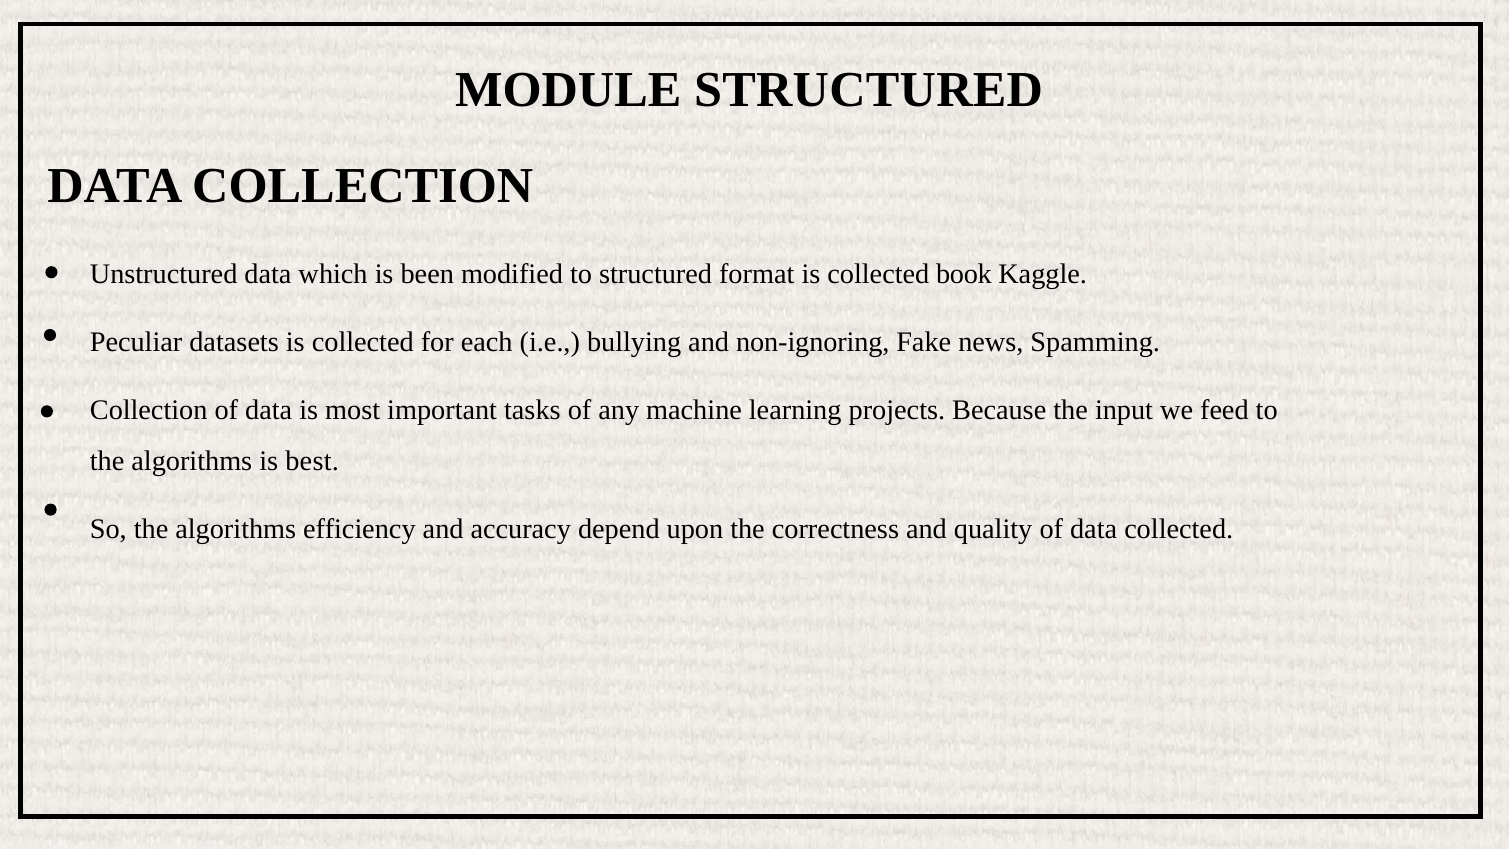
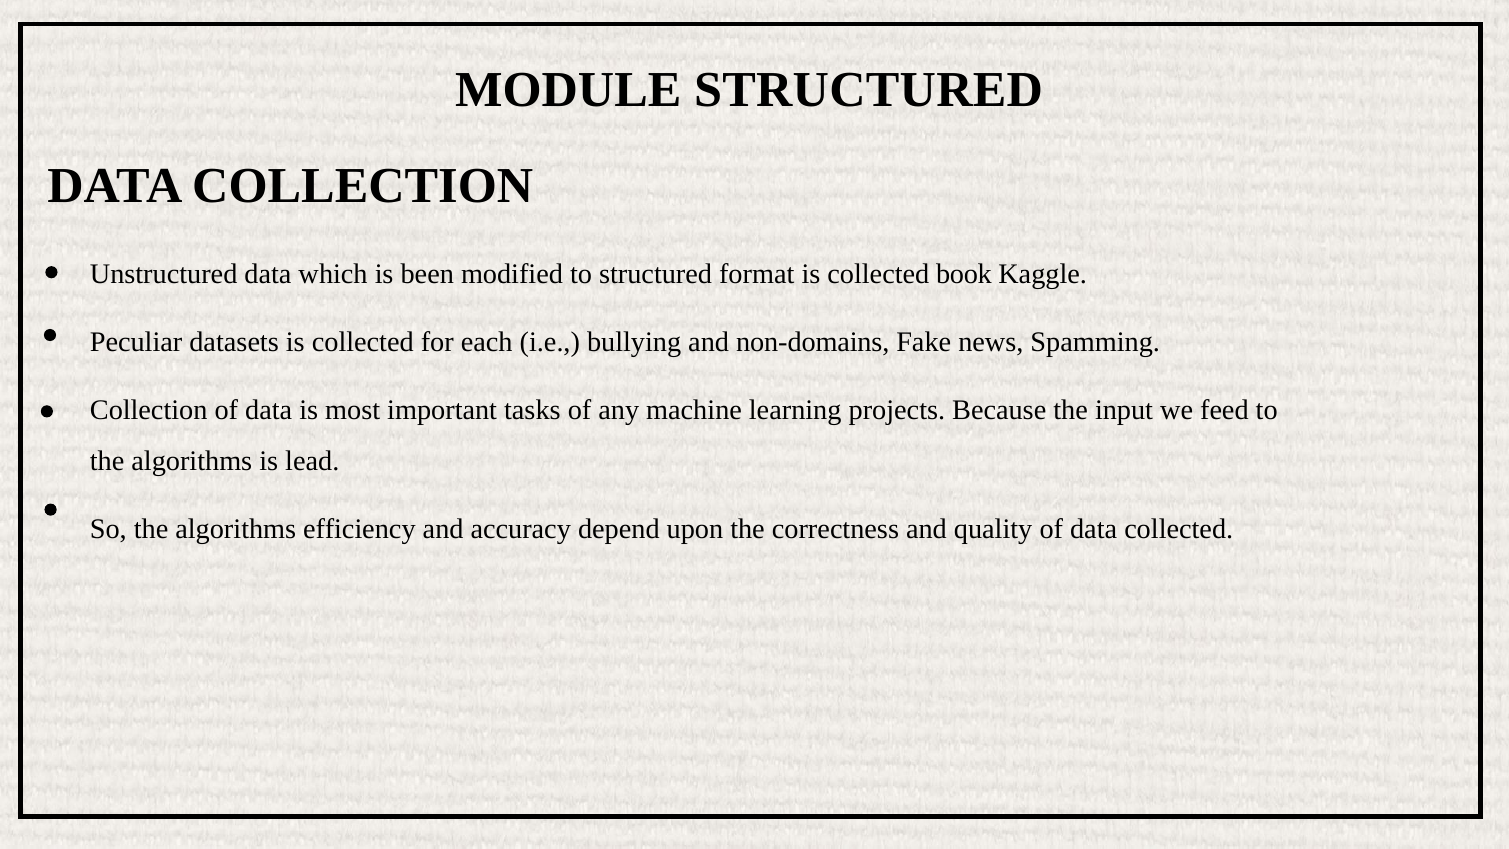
non-ignoring: non-ignoring -> non-domains
best: best -> lead
